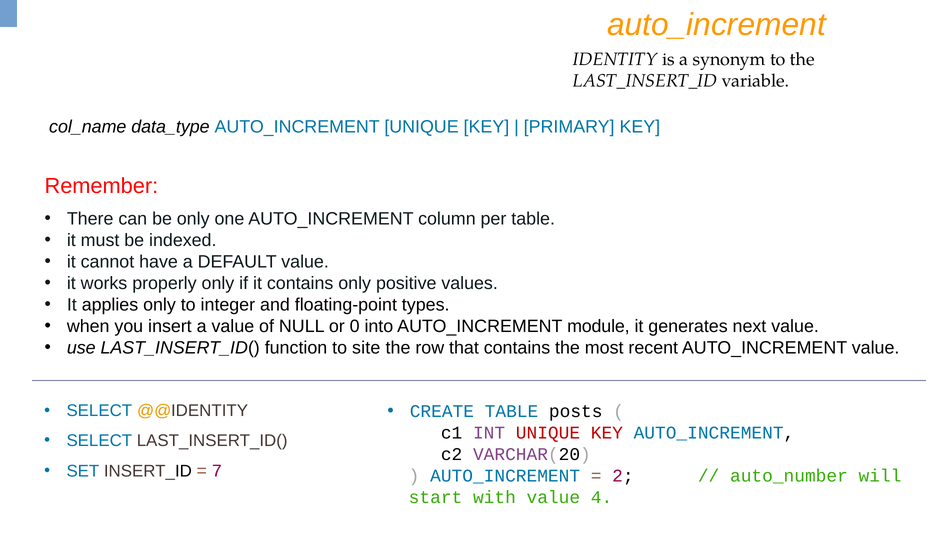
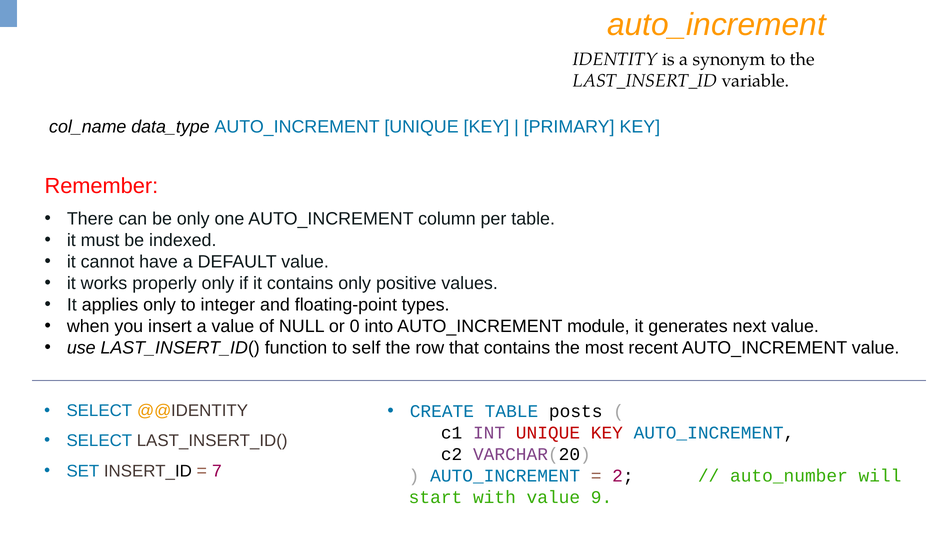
site: site -> self
4: 4 -> 9
